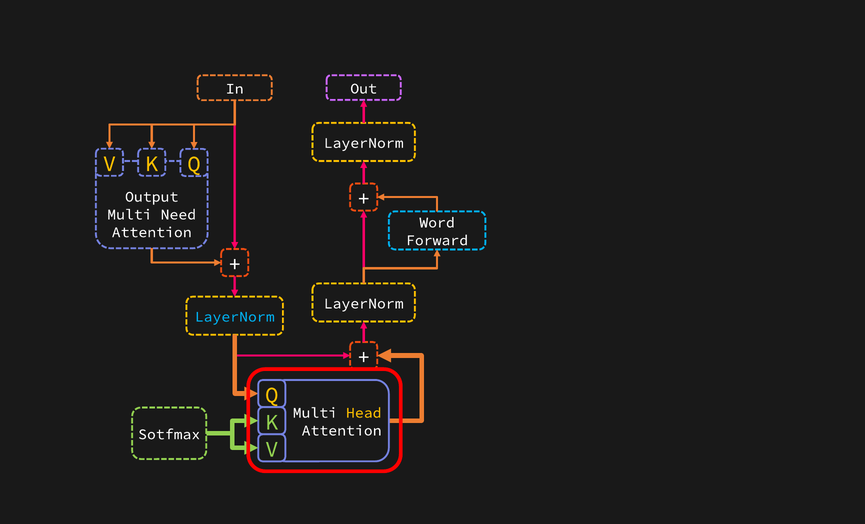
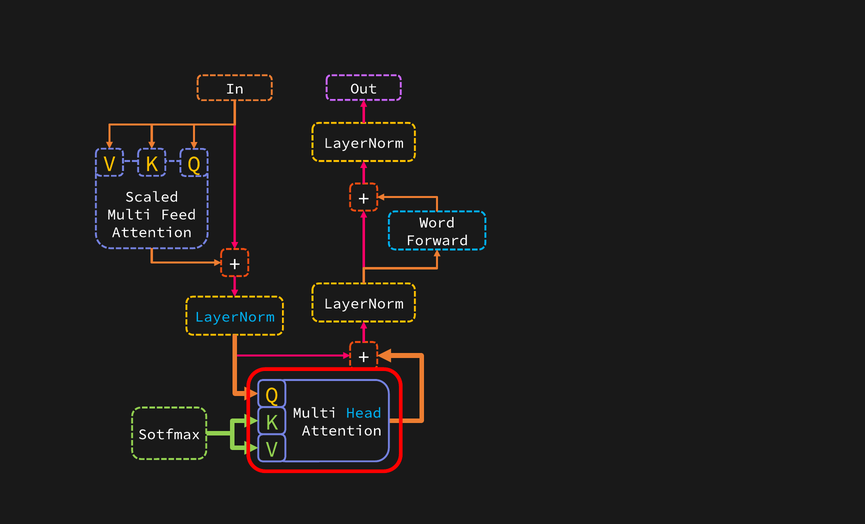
Output: Output -> Scaled
Need: Need -> Feed
Head colour: yellow -> light blue
